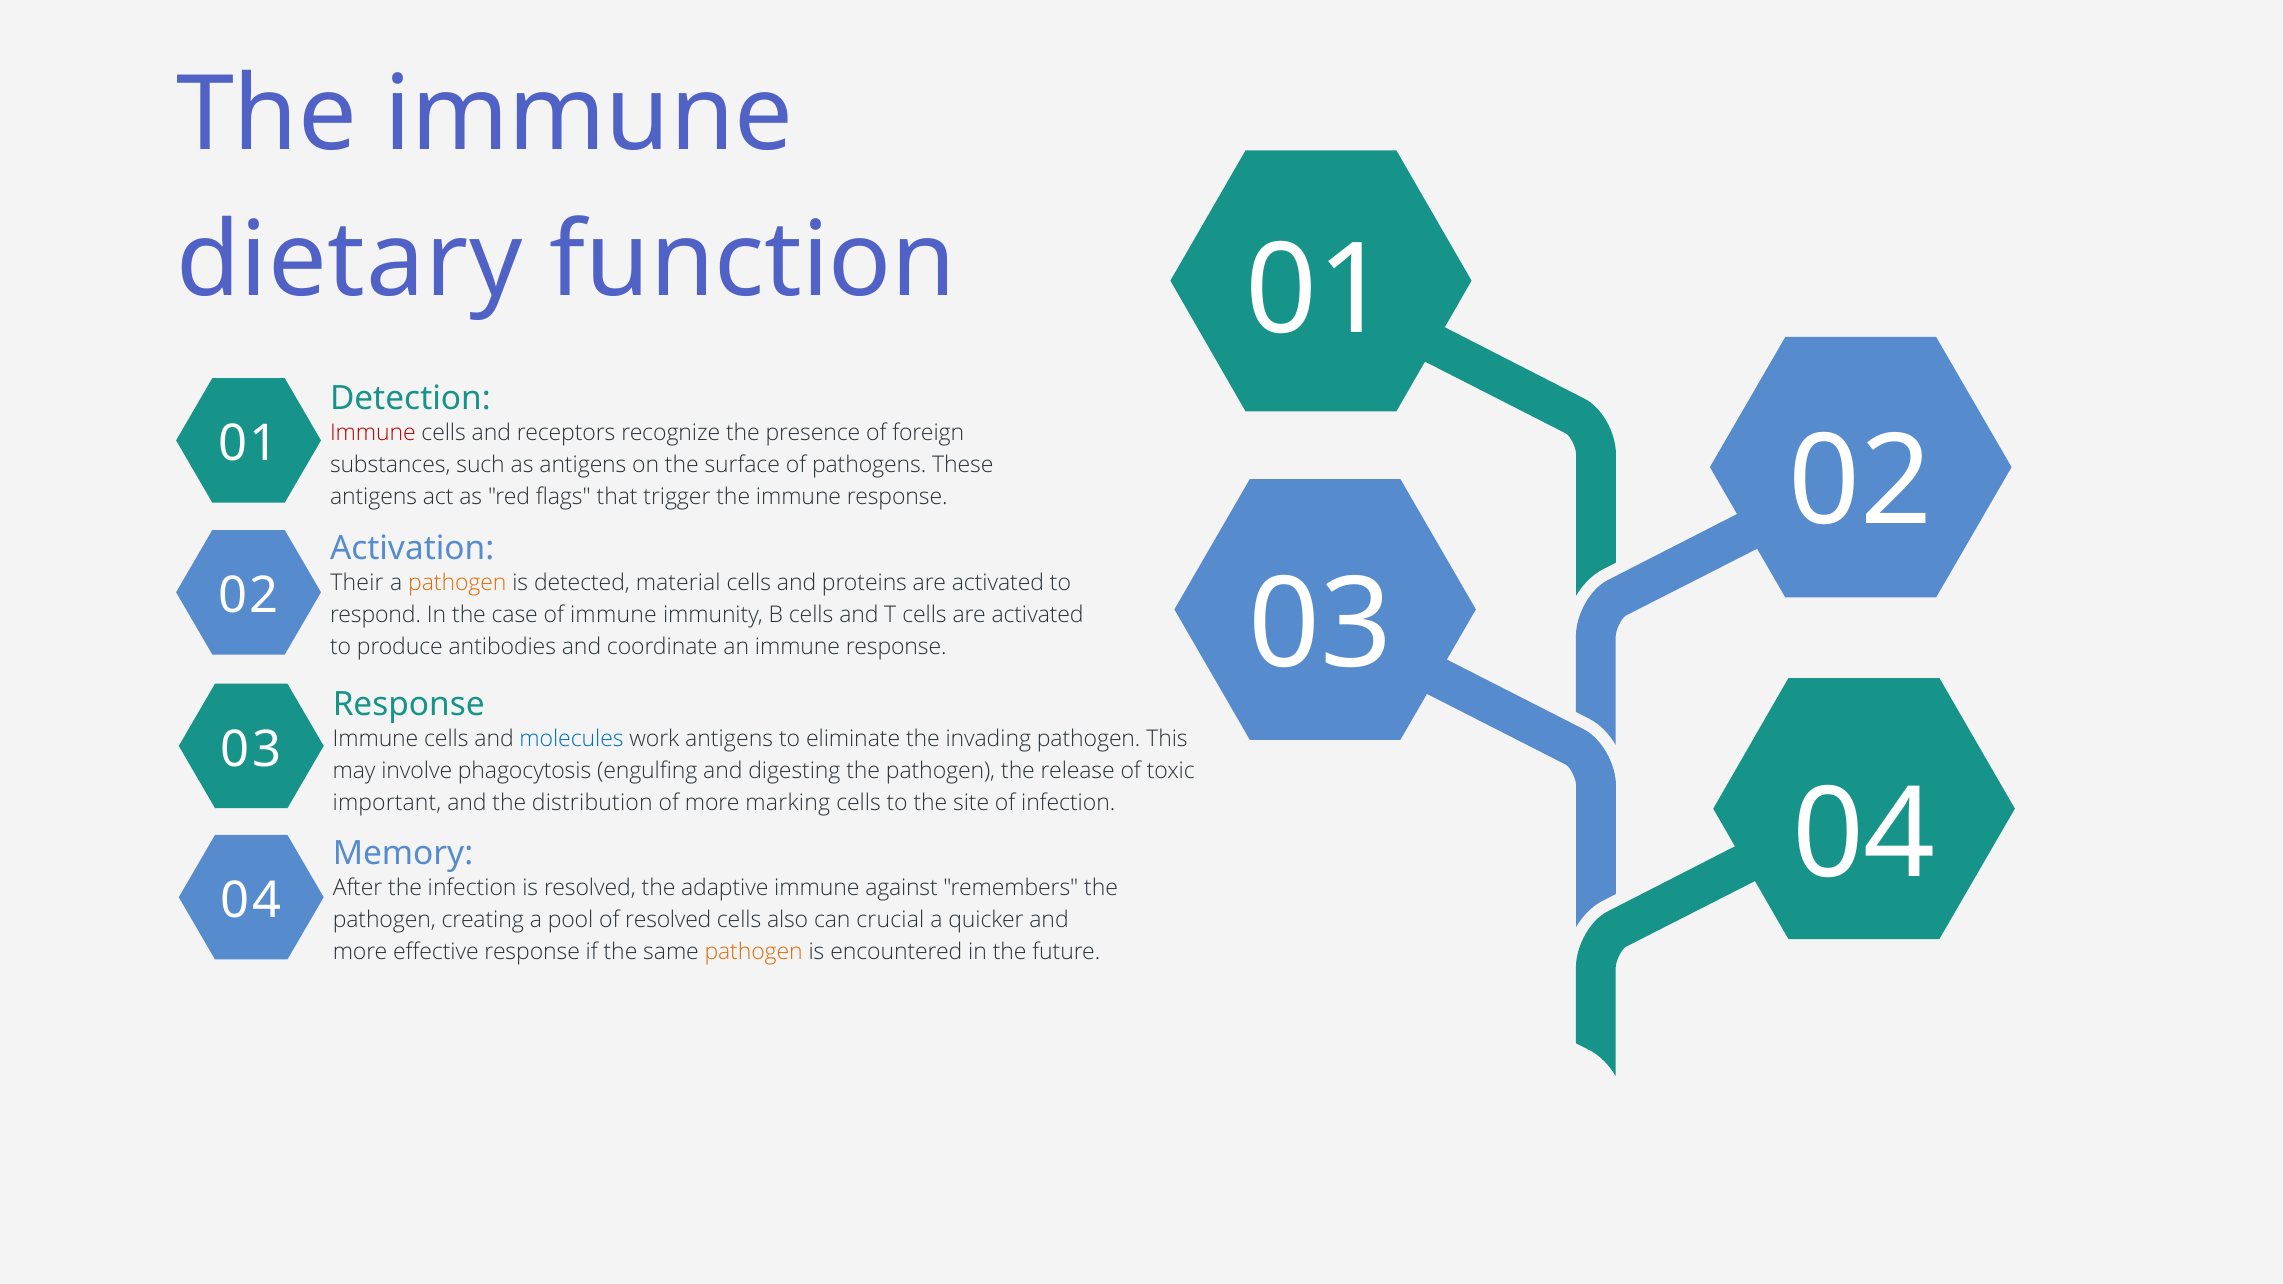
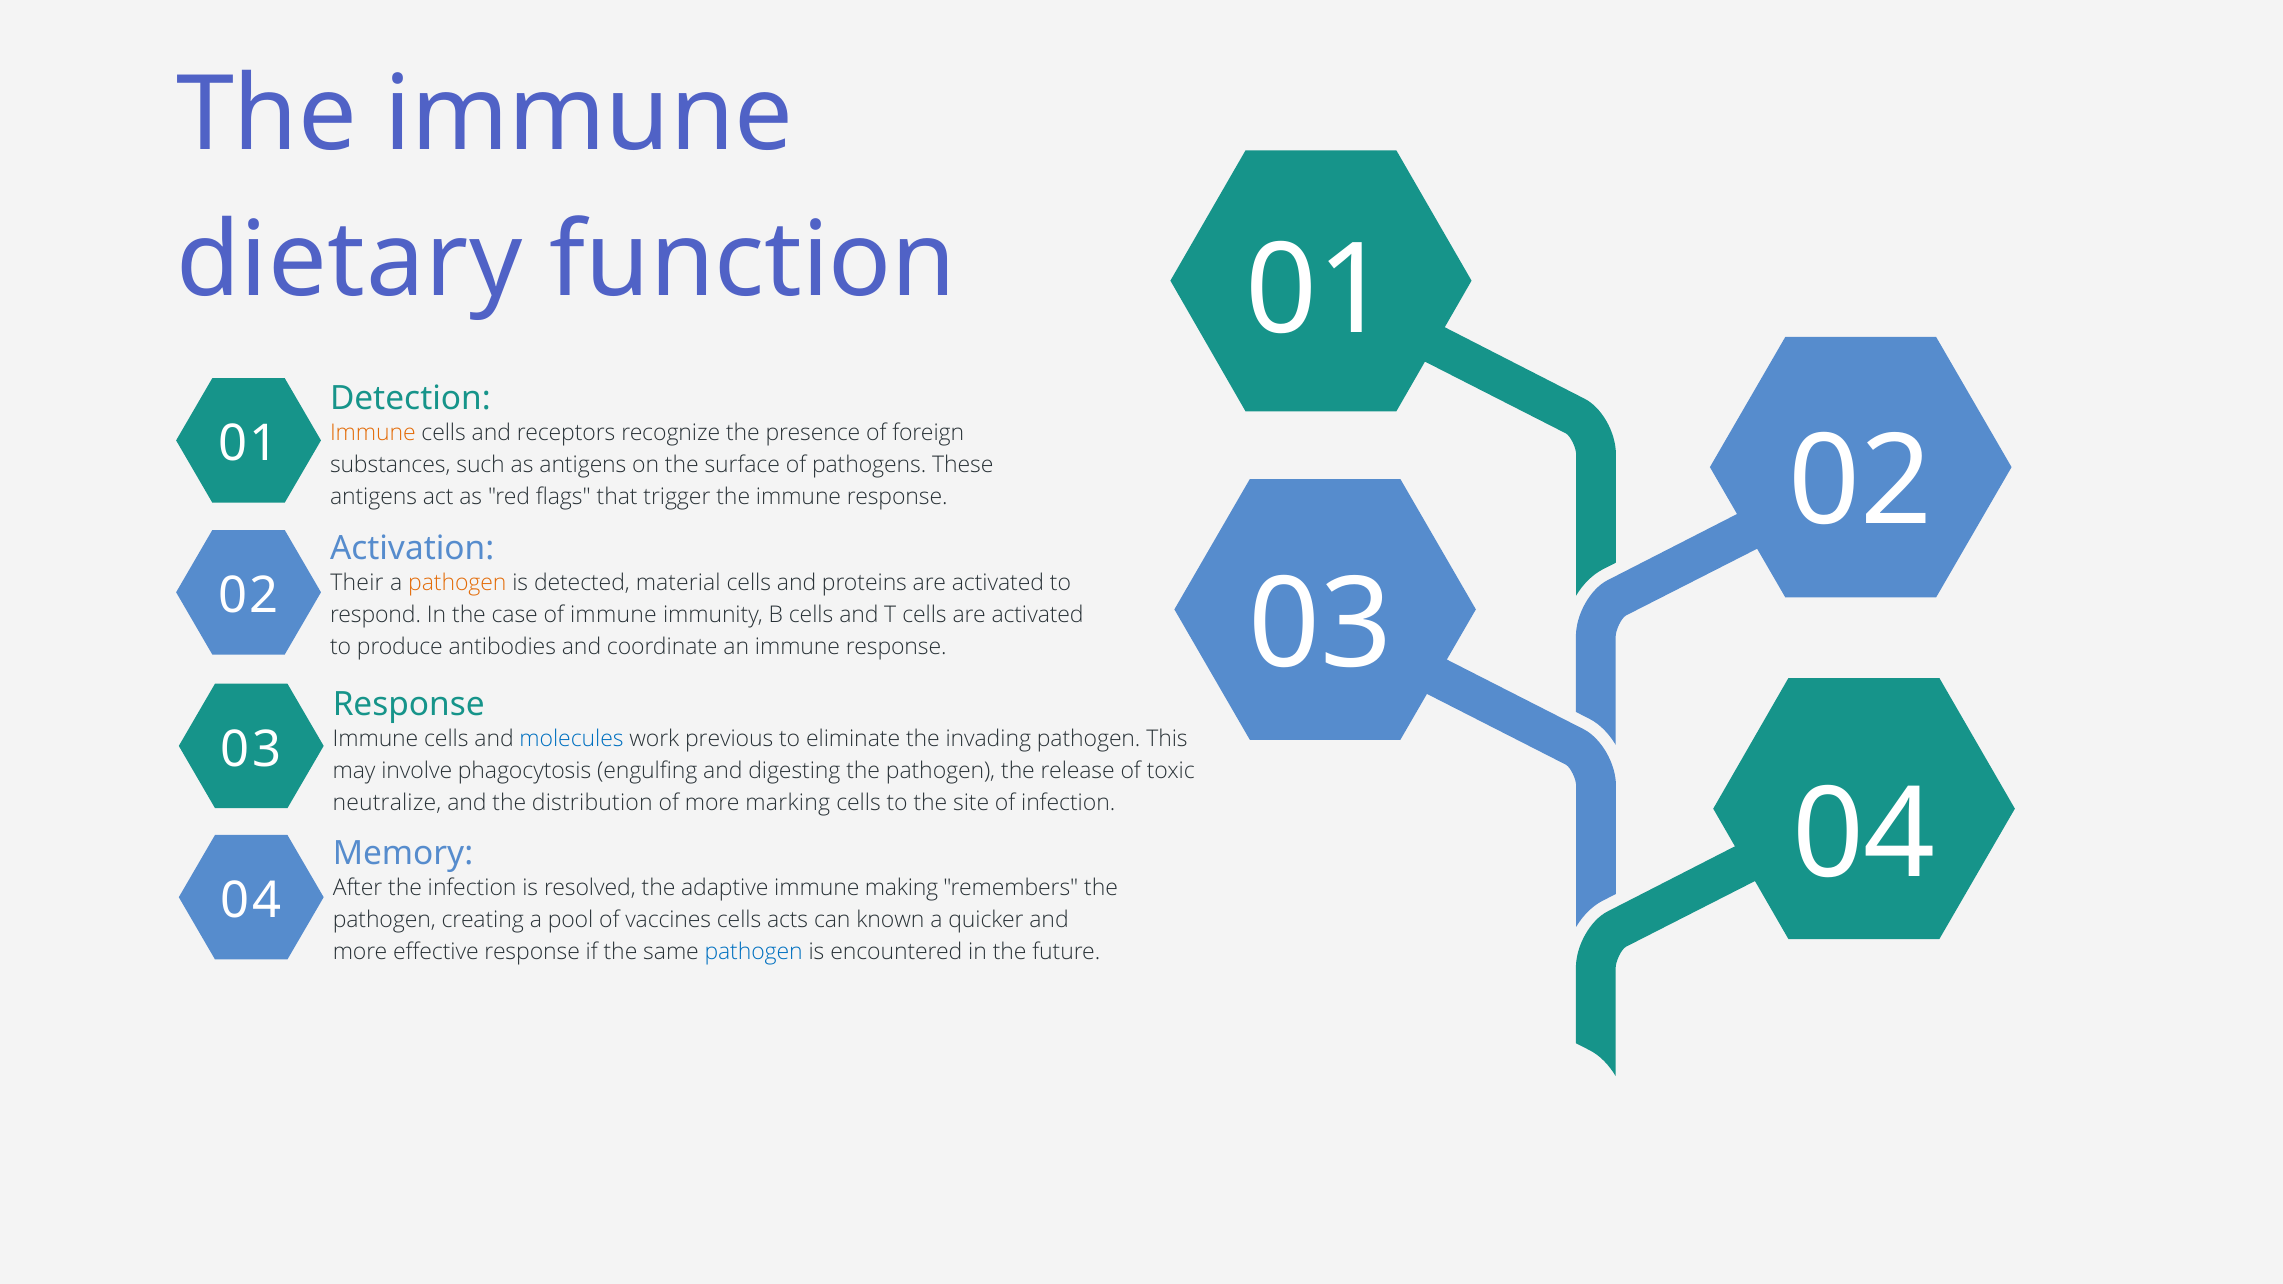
Immune at (373, 433) colour: red -> orange
work antigens: antigens -> previous
important: important -> neutralize
against: against -> making
of resolved: resolved -> vaccines
also: also -> acts
crucial: crucial -> known
pathogen at (754, 952) colour: orange -> blue
